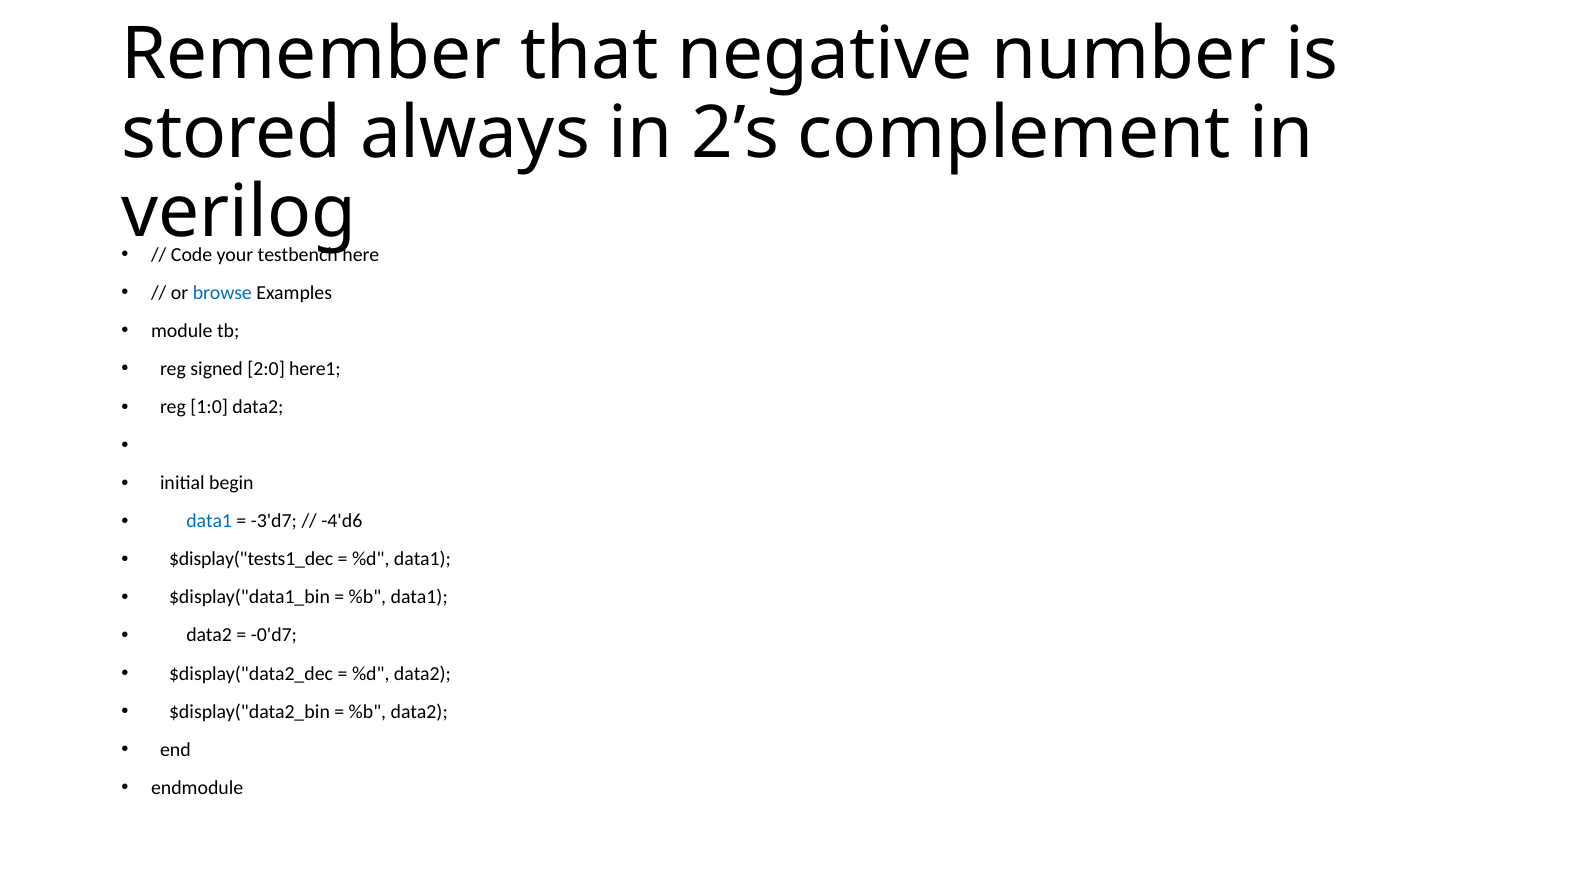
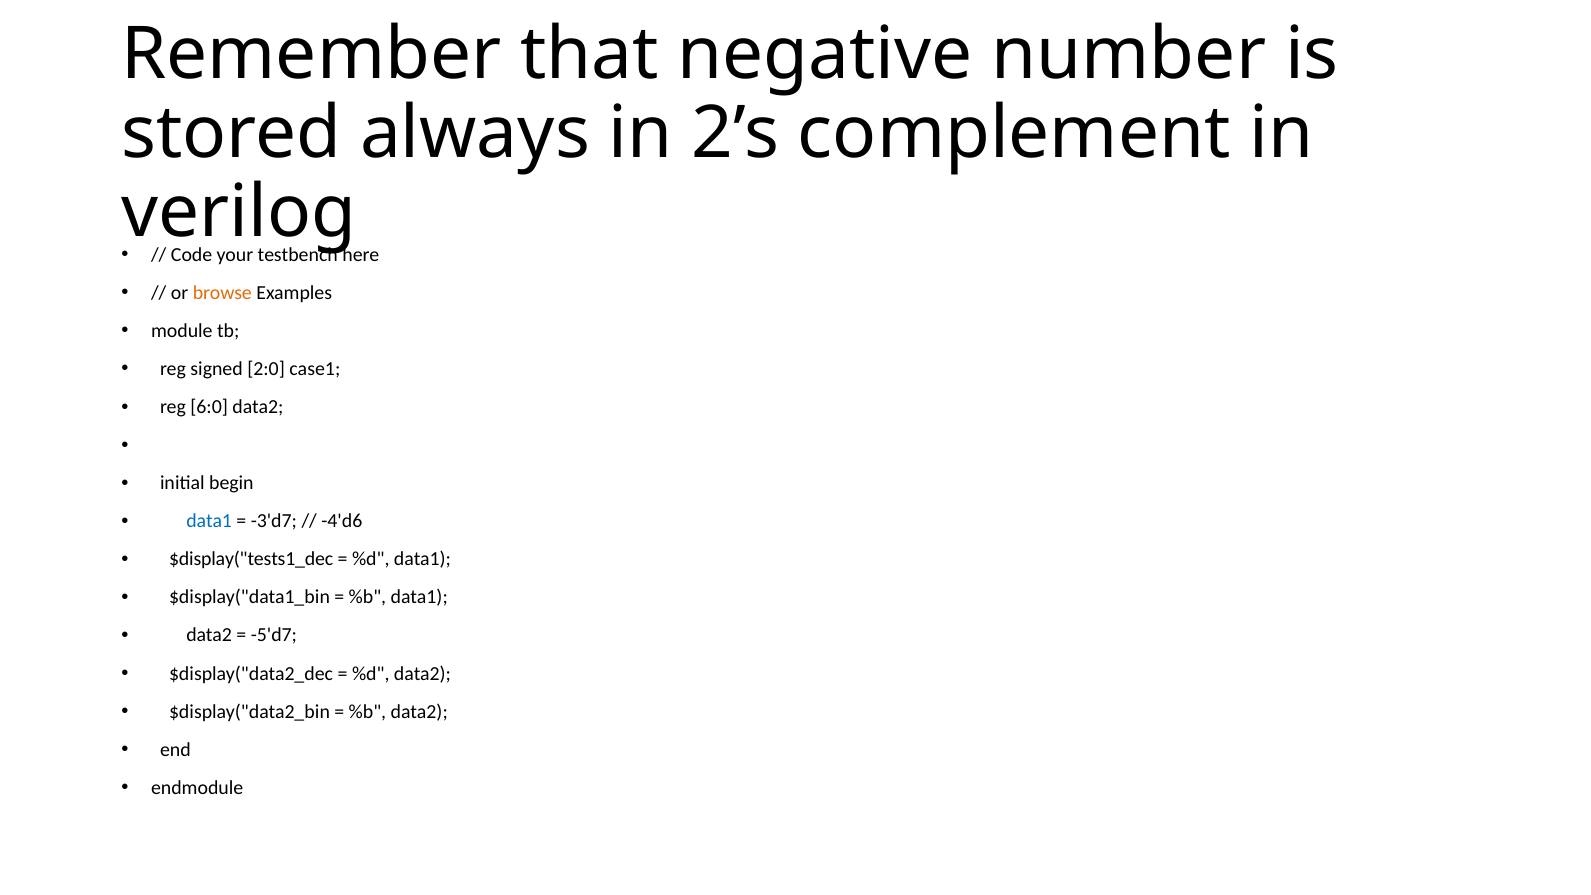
browse colour: blue -> orange
here1: here1 -> case1
1:0: 1:0 -> 6:0
-0'd7: -0'd7 -> -5'd7
